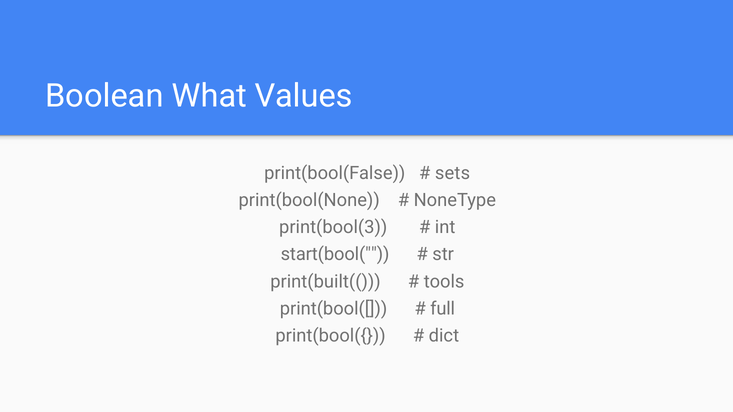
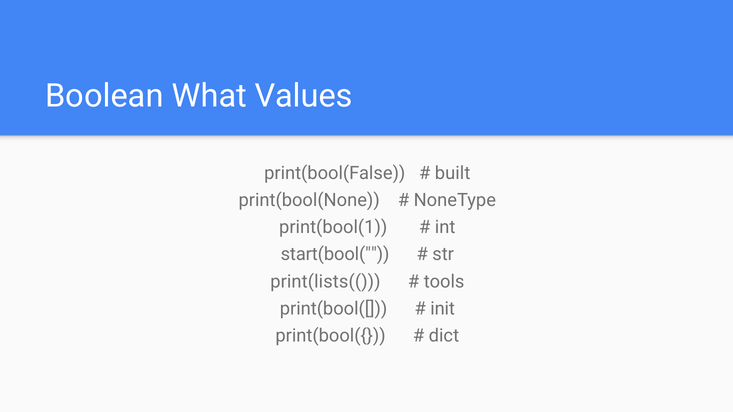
sets: sets -> built
print(bool(3: print(bool(3 -> print(bool(1
print(built((: print(built(( -> print(lists((
full: full -> init
